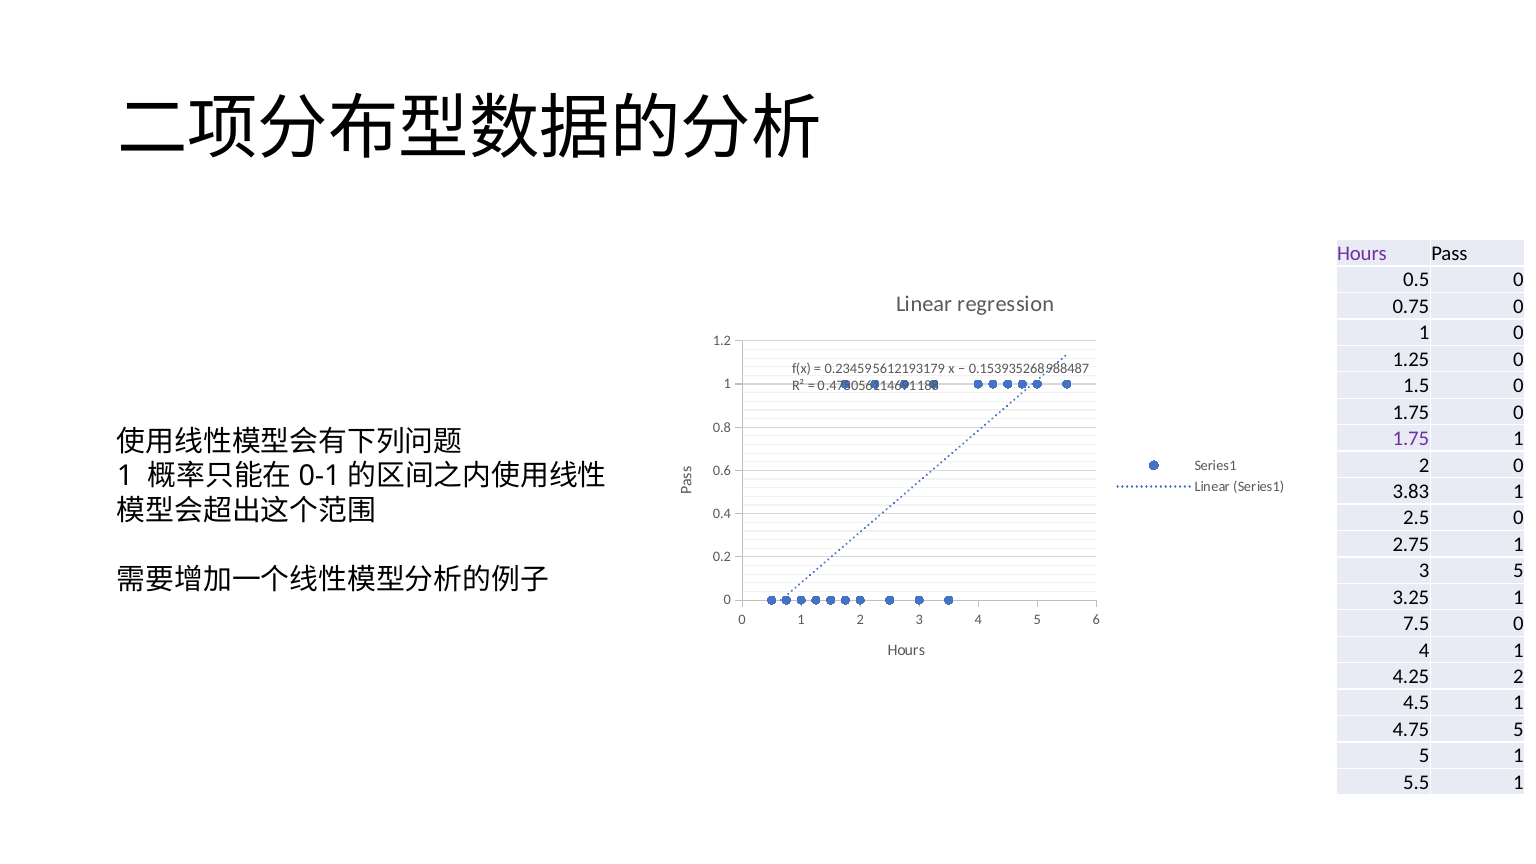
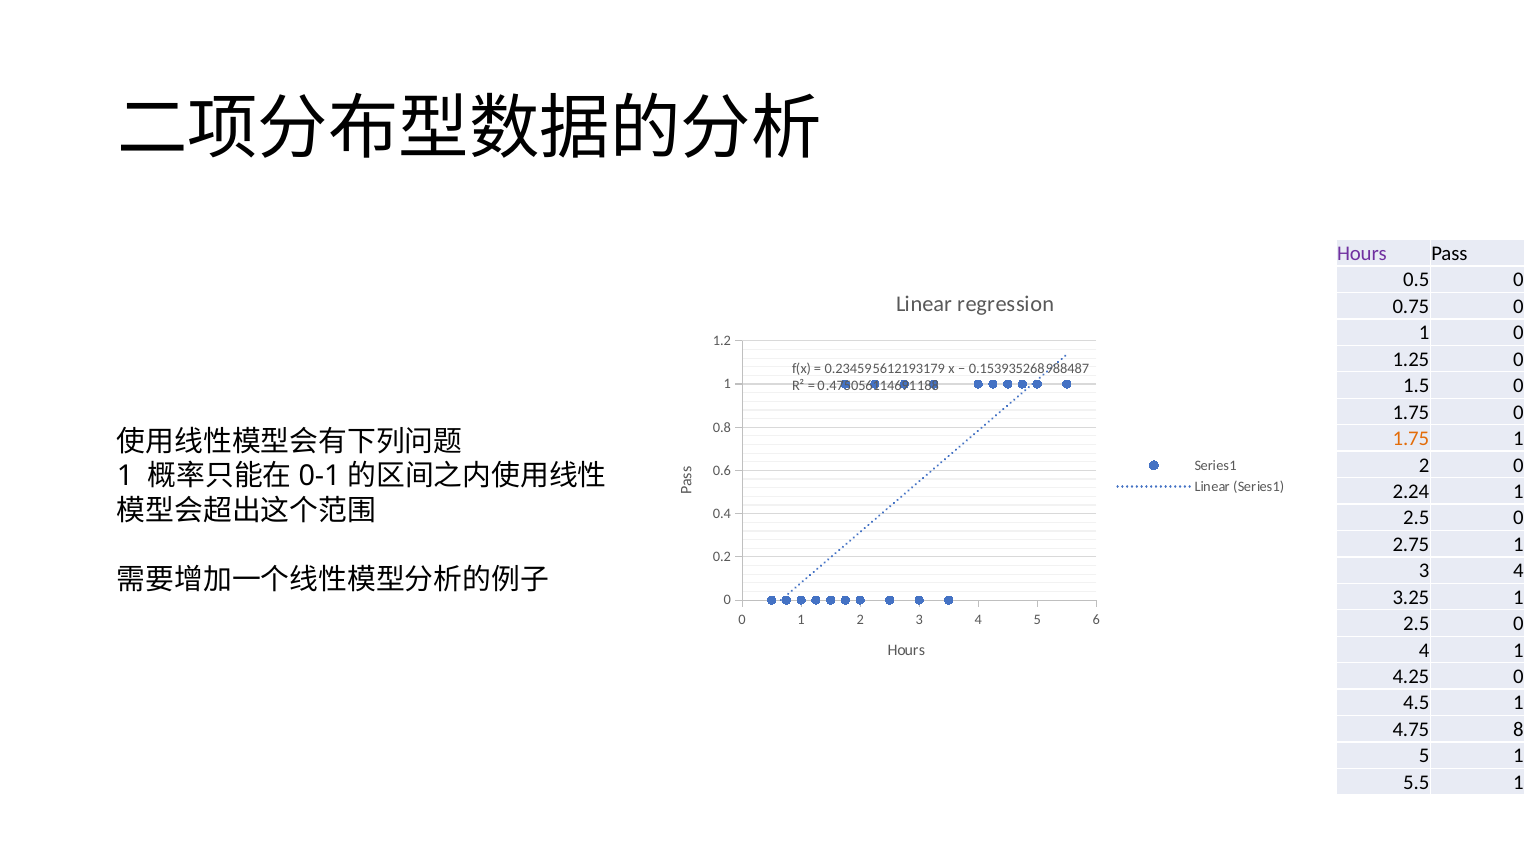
1.75 at (1411, 439) colour: purple -> orange
3.83: 3.83 -> 2.24
5 at (1518, 571): 5 -> 4
7.5 at (1416, 624): 7.5 -> 2.5
4.25 2: 2 -> 0
4.75 5: 5 -> 8
